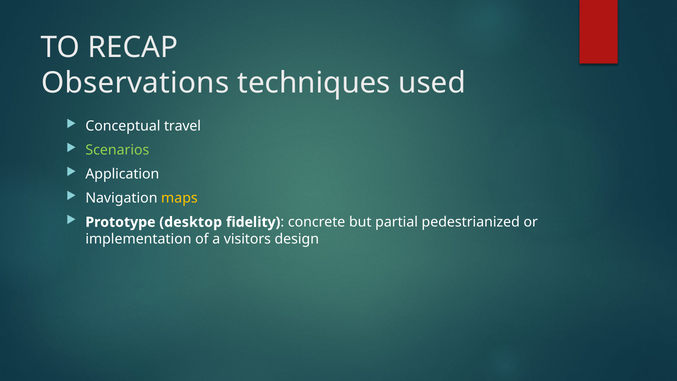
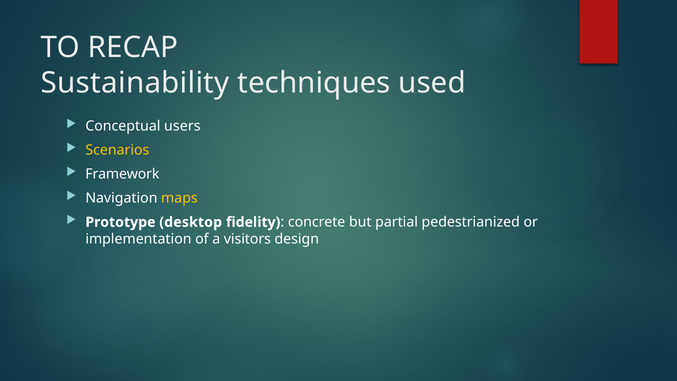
Observations: Observations -> Sustainability
travel: travel -> users
Scenarios colour: light green -> yellow
Application: Application -> Framework
